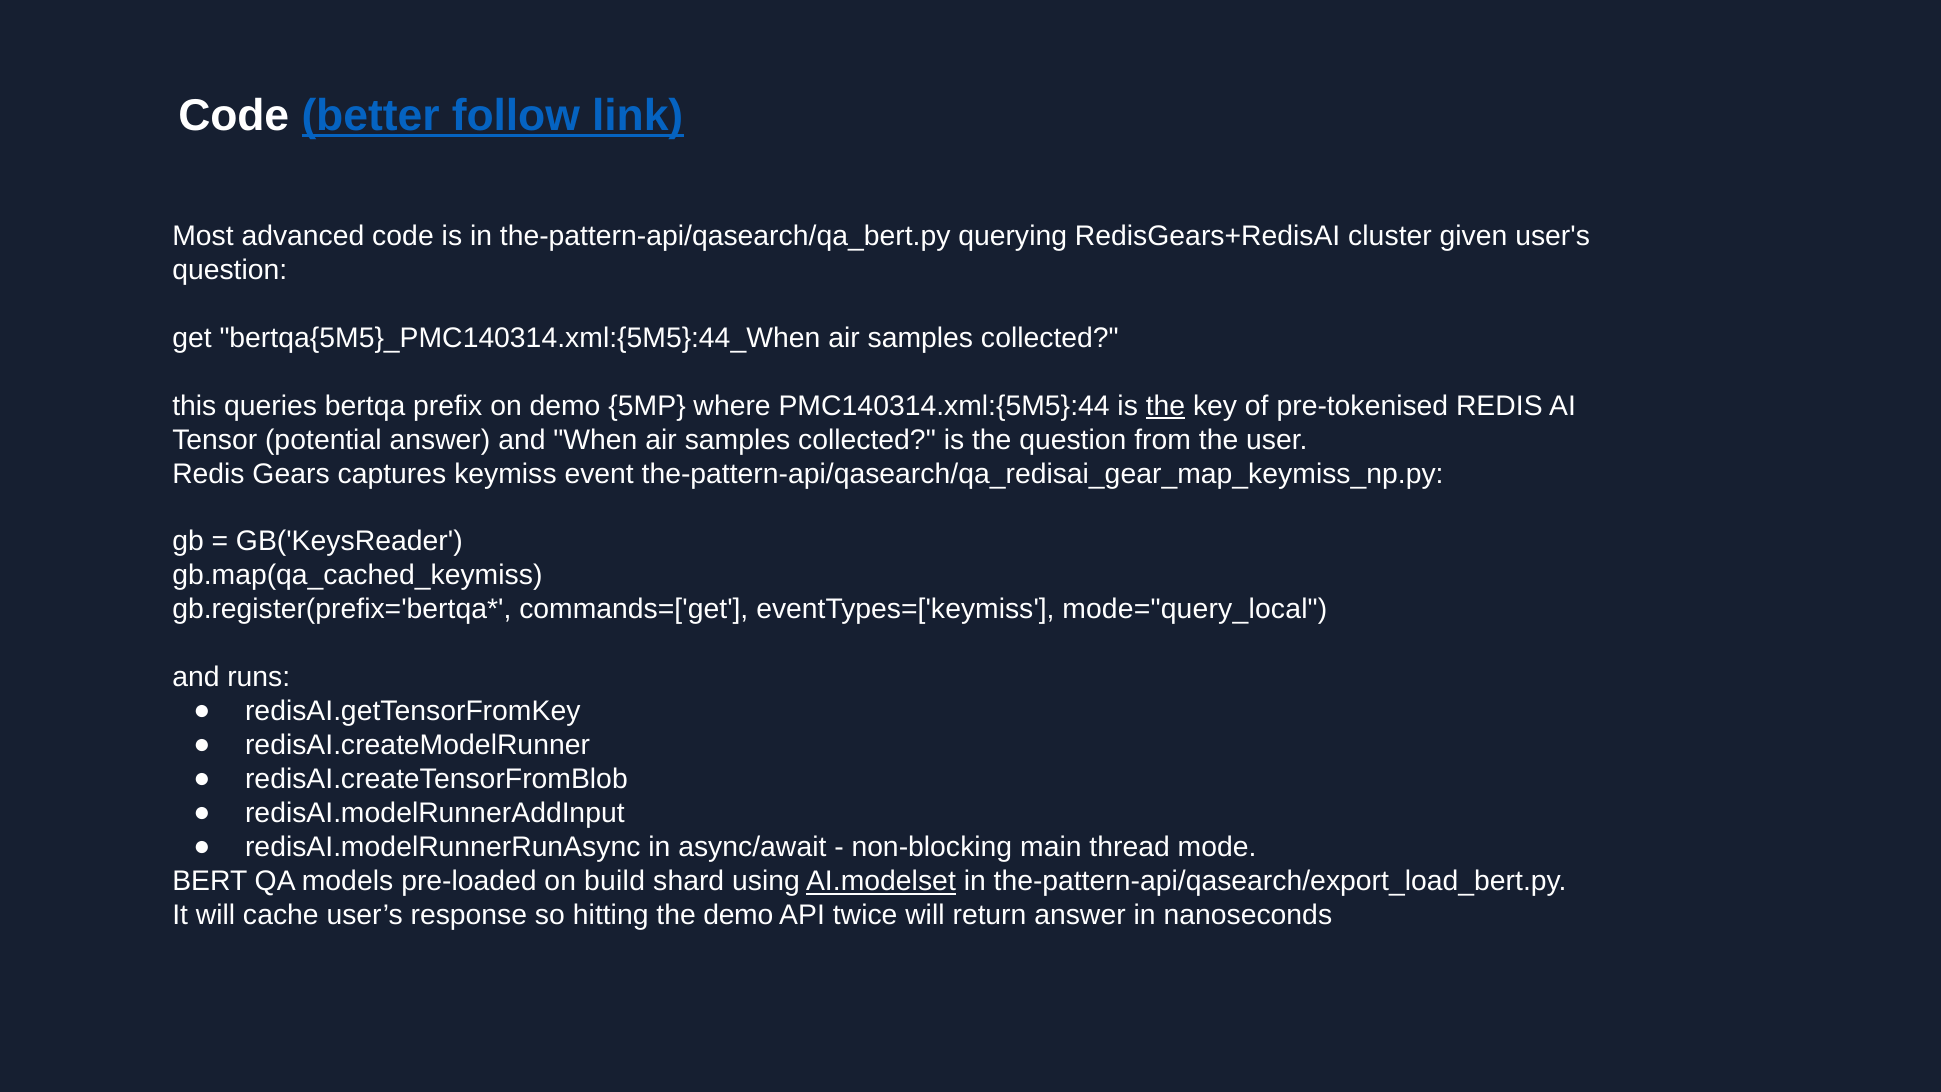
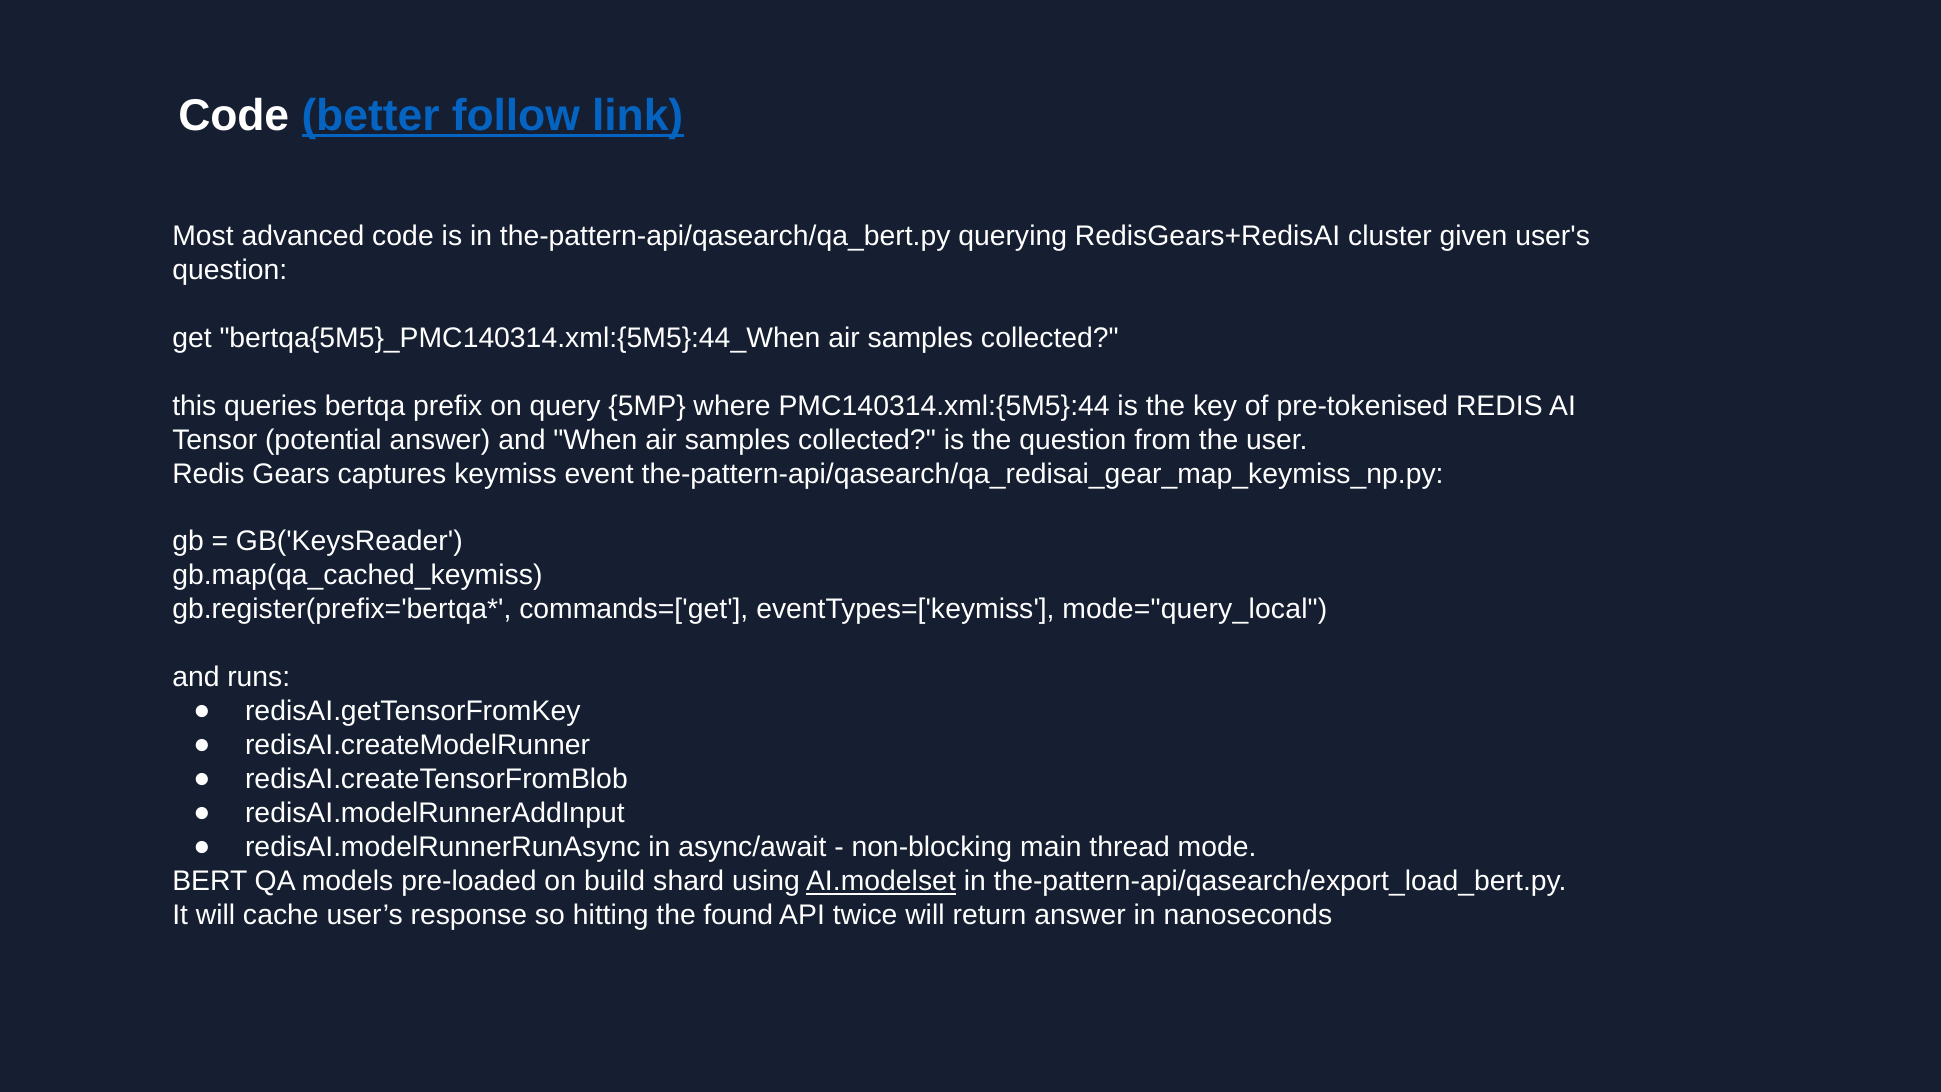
on demo: demo -> query
the at (1165, 406) underline: present -> none
the demo: demo -> found
